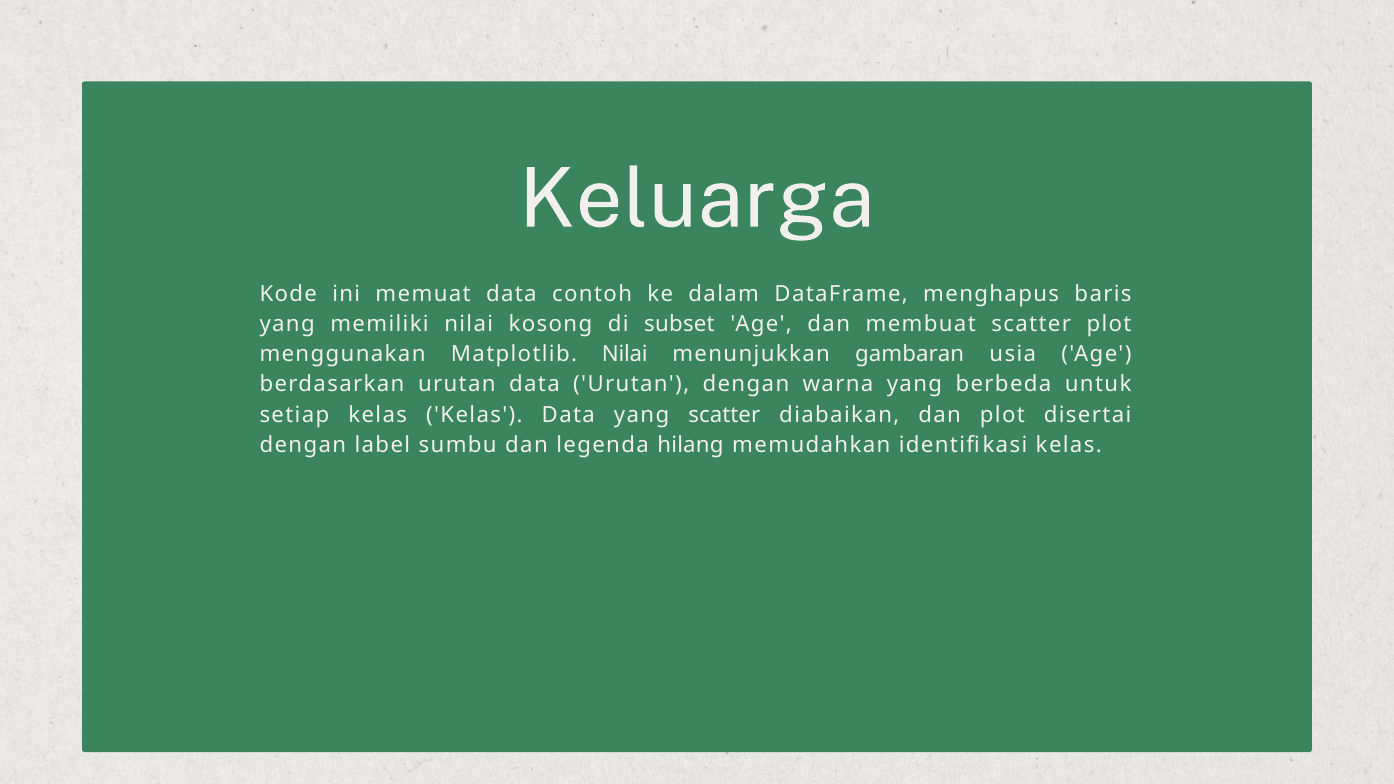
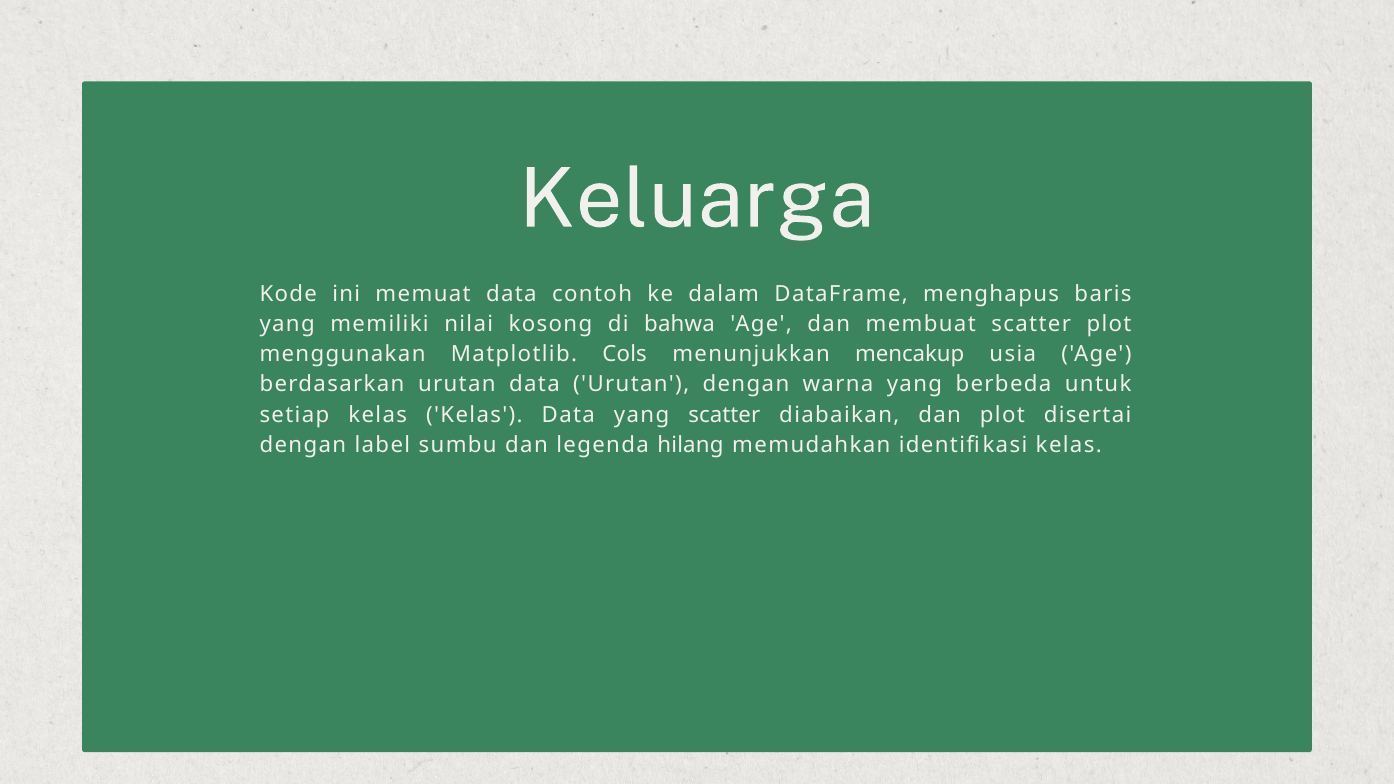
subset: subset -> bahwa
Matplotlib Nilai: Nilai -> Cols
gambaran: gambaran -> mencakup
